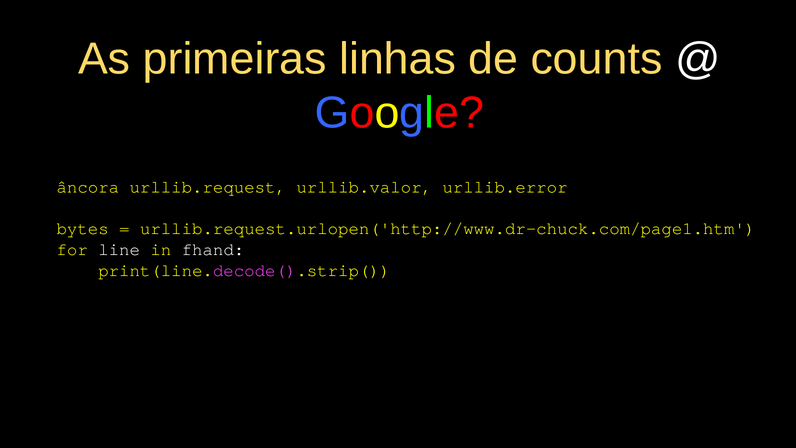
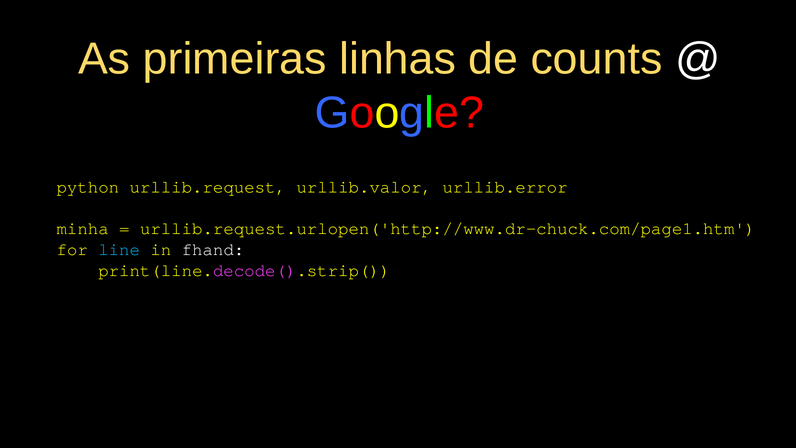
âncora: âncora -> python
bytes: bytes -> minha
line colour: white -> light blue
